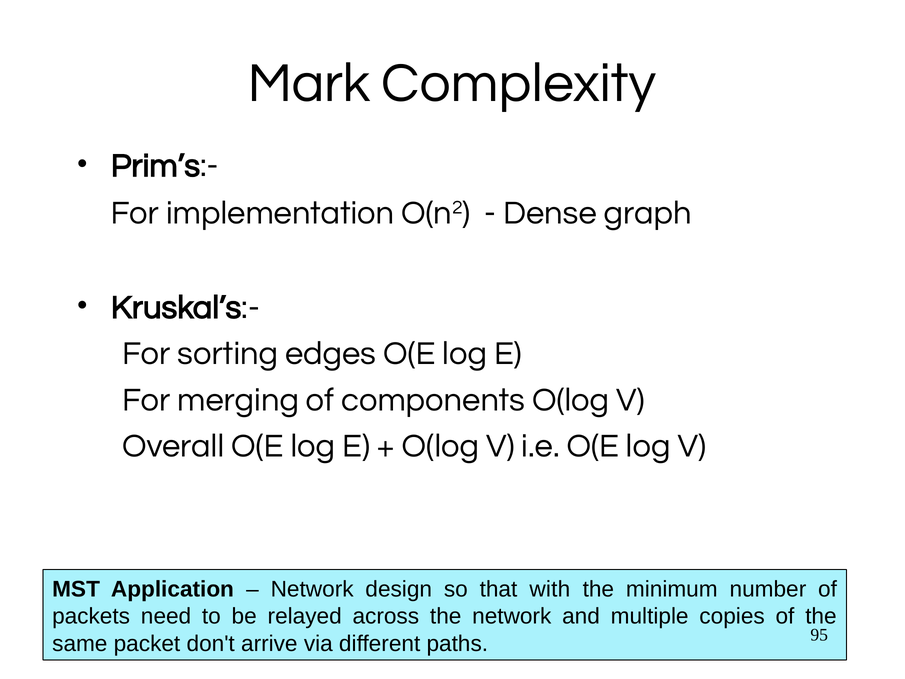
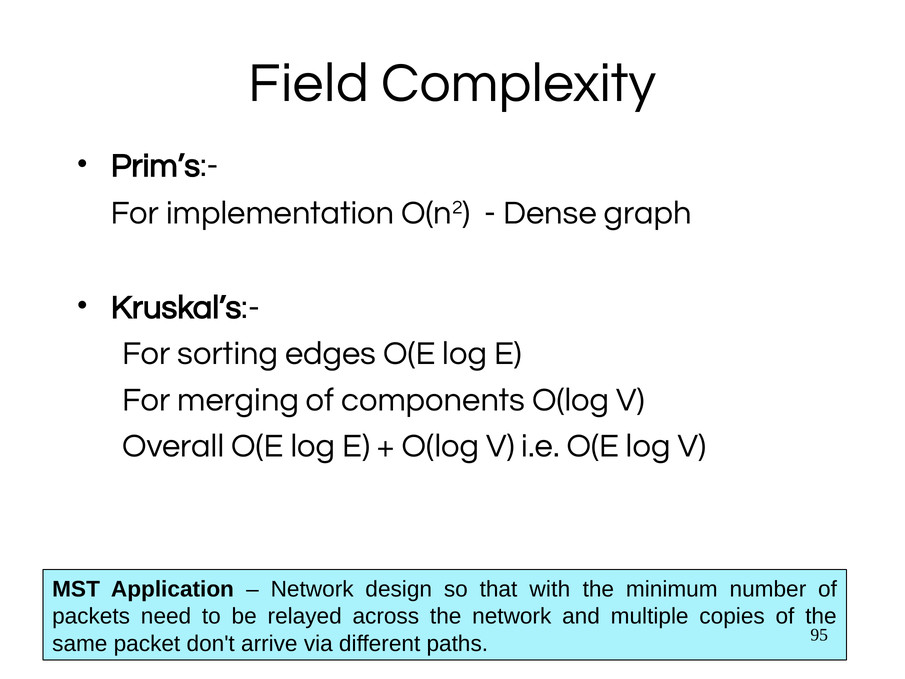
Mark: Mark -> Field
